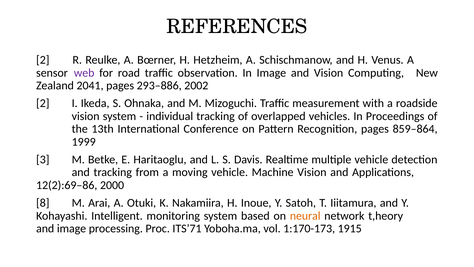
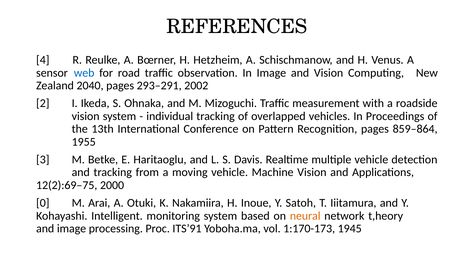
2 at (43, 60): 2 -> 4
web colour: purple -> blue
2041: 2041 -> 2040
293–886: 293–886 -> 293–291
1999: 1999 -> 1955
12(2):69–86: 12(2):69–86 -> 12(2):69–75
8: 8 -> 0
ITS’71: ITS’71 -> ITS’91
1915: 1915 -> 1945
